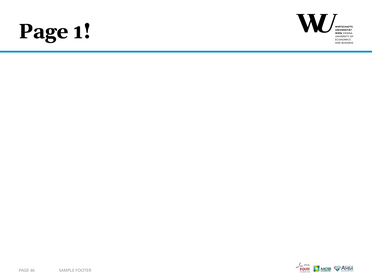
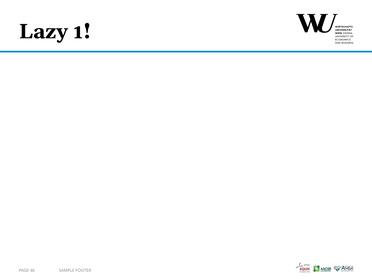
Page at (43, 31): Page -> Lazy
